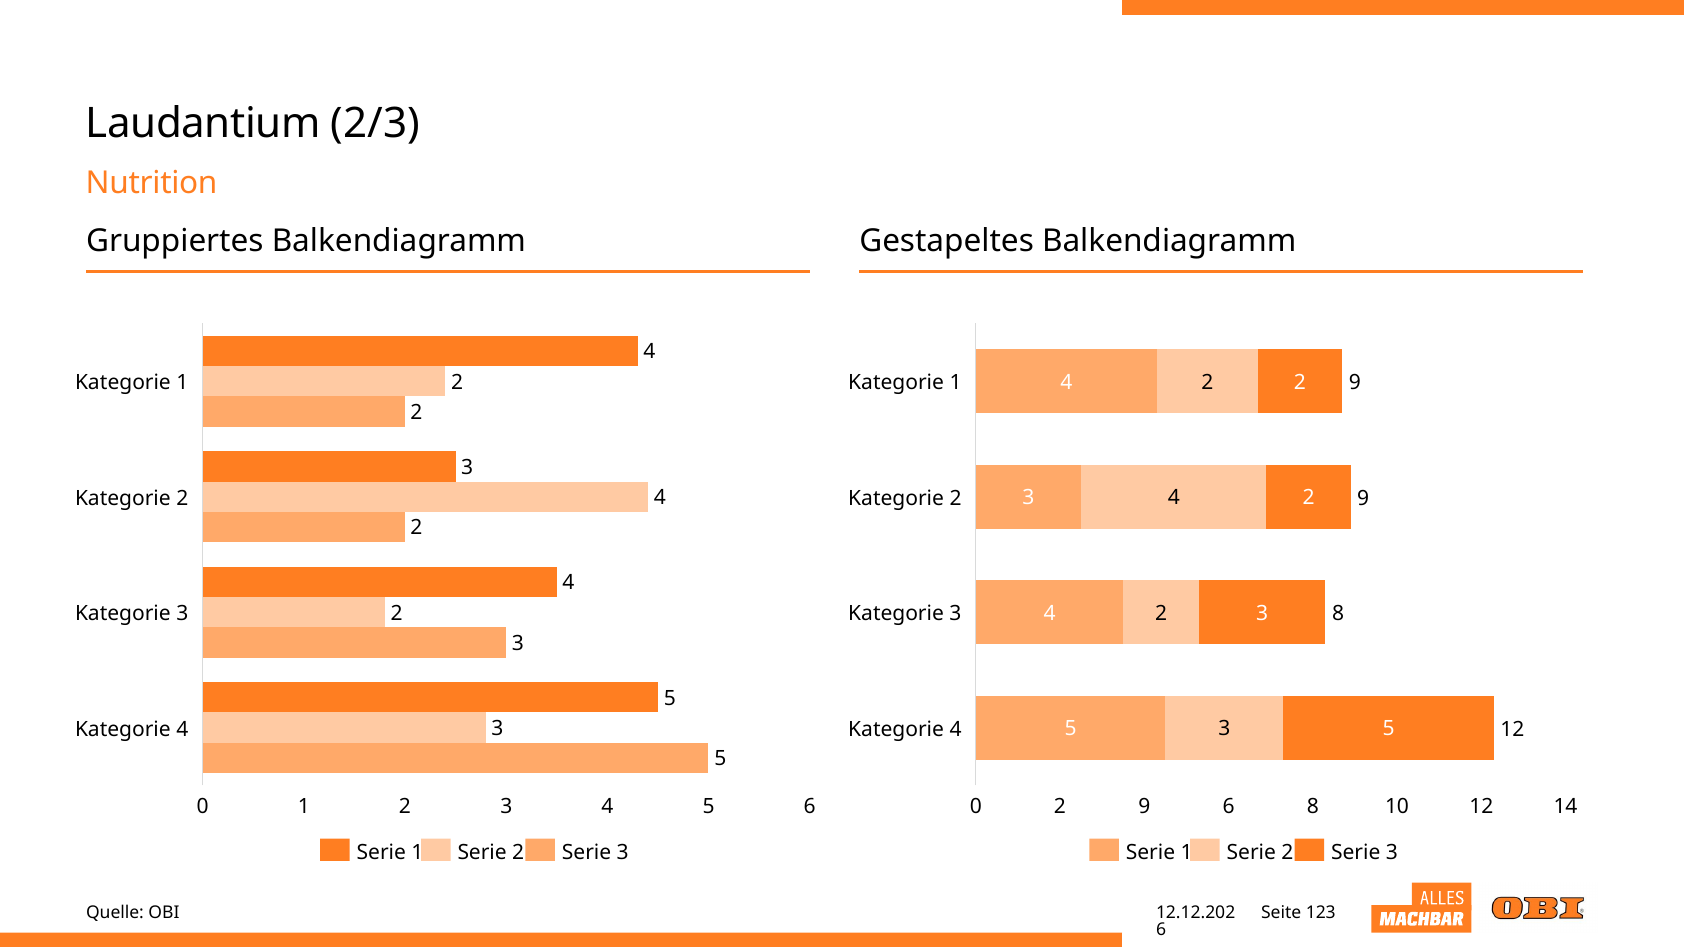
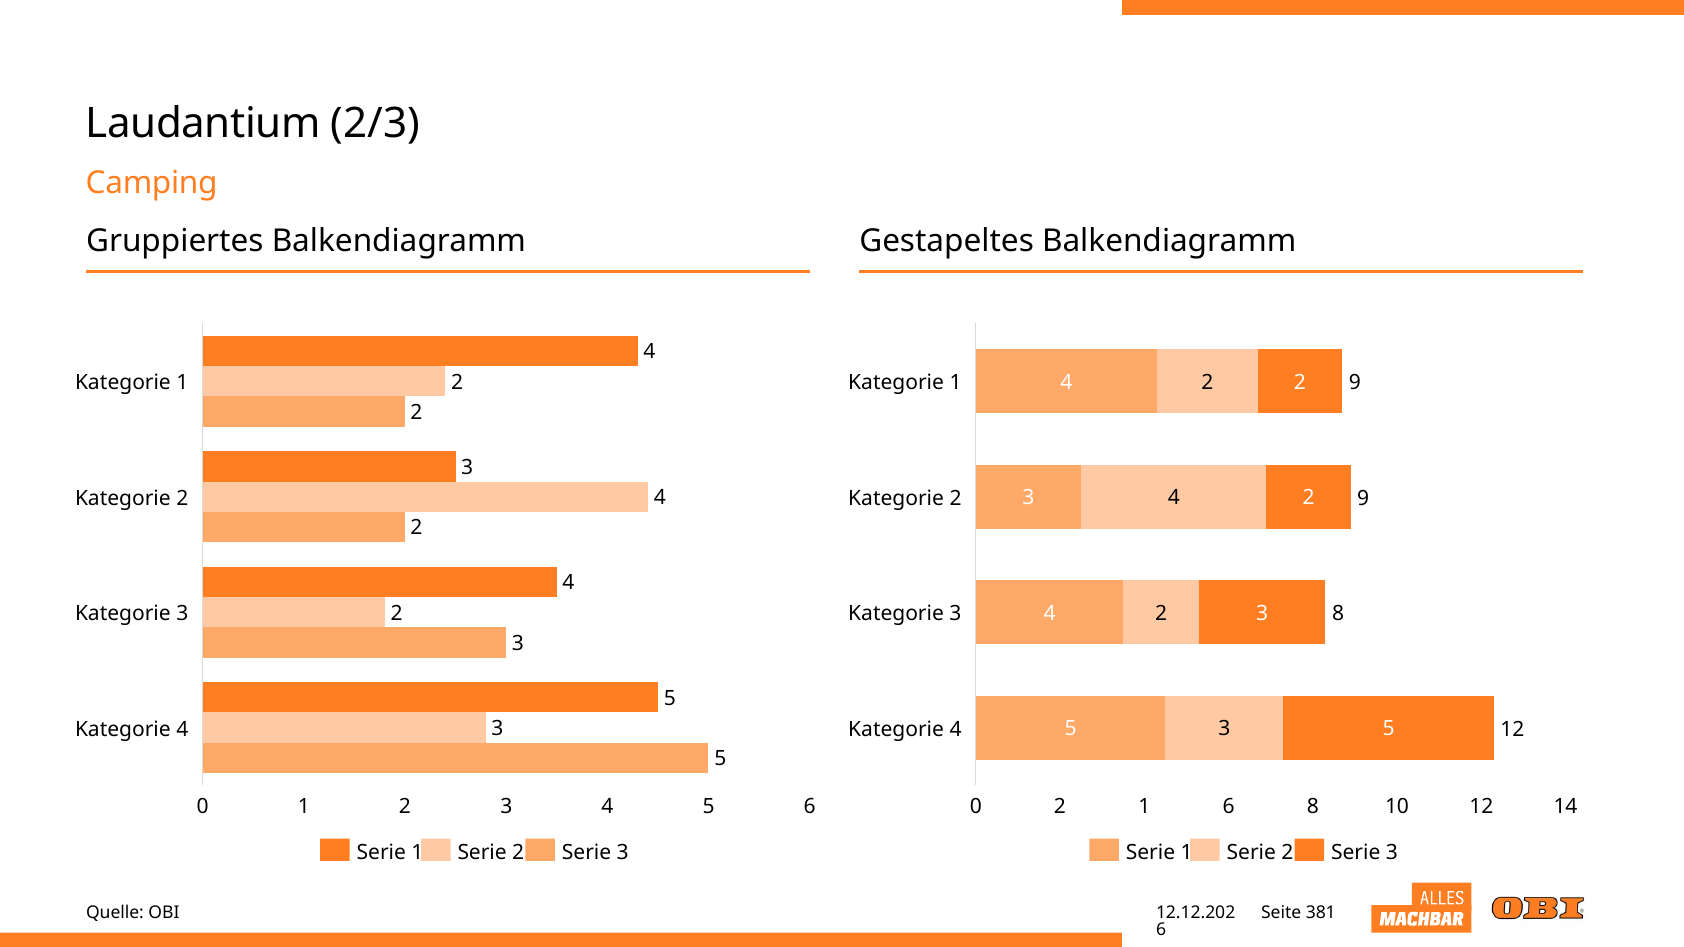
Nutrition: Nutrition -> Camping
2 9: 9 -> 1
123: 123 -> 381
